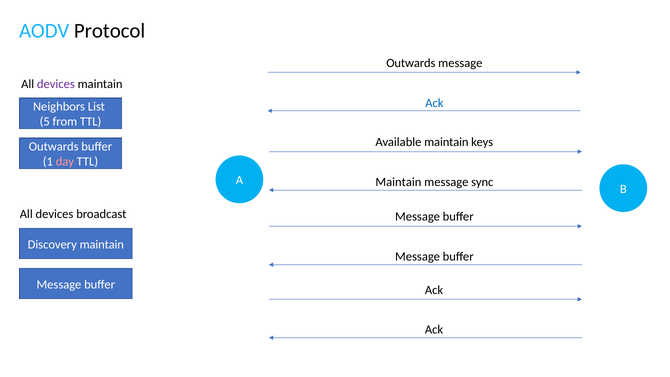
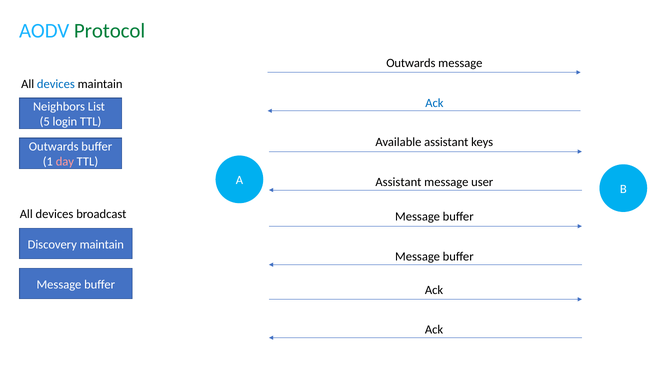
Protocol colour: black -> green
devices at (56, 84) colour: purple -> blue
from: from -> login
Available maintain: maintain -> assistant
Maintain at (398, 182): Maintain -> Assistant
sync: sync -> user
